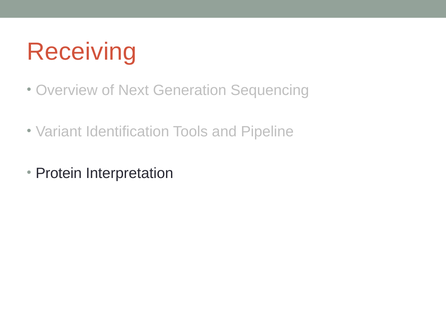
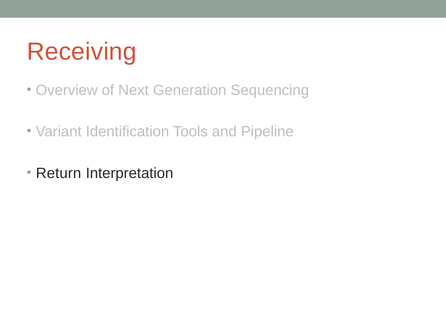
Protein: Protein -> Return
